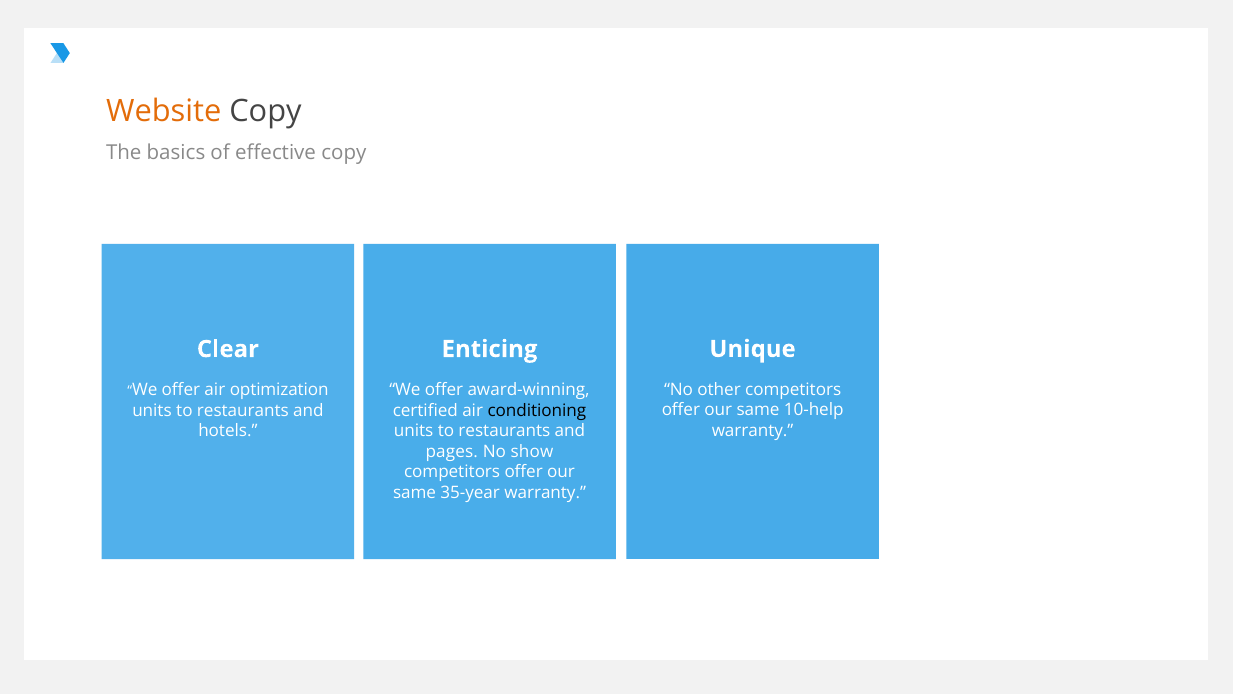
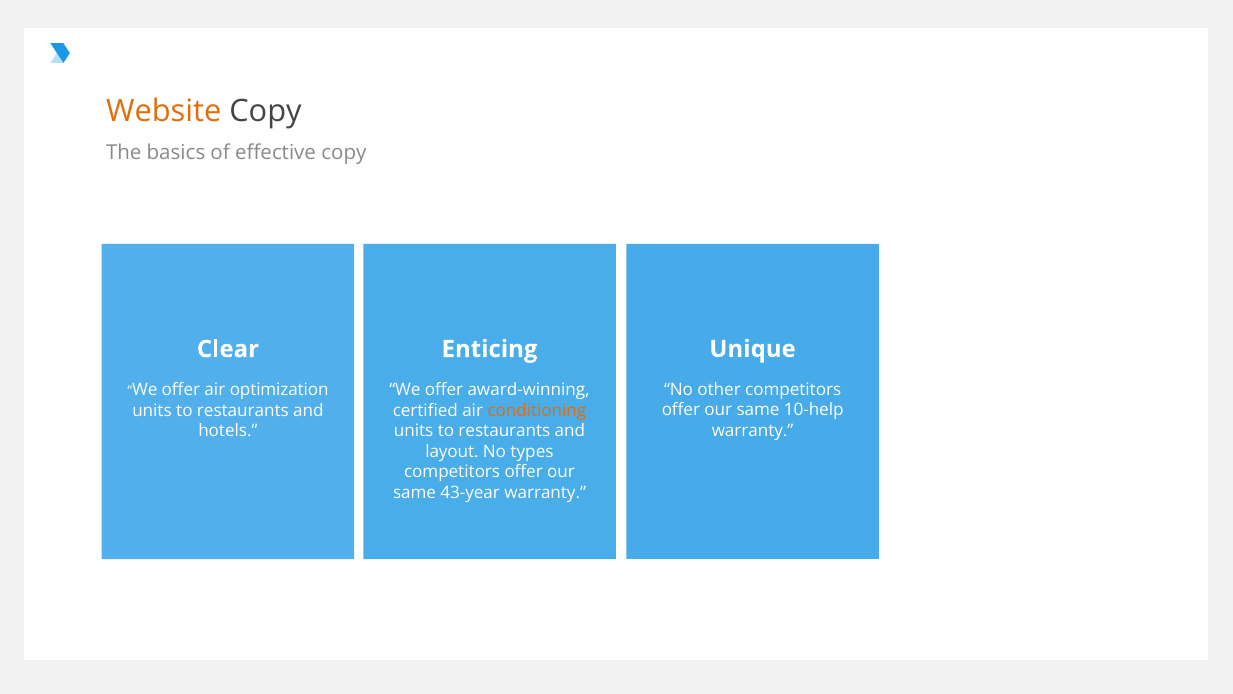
conditioning colour: black -> orange
pages: pages -> layout
show: show -> types
35-year: 35-year -> 43-year
